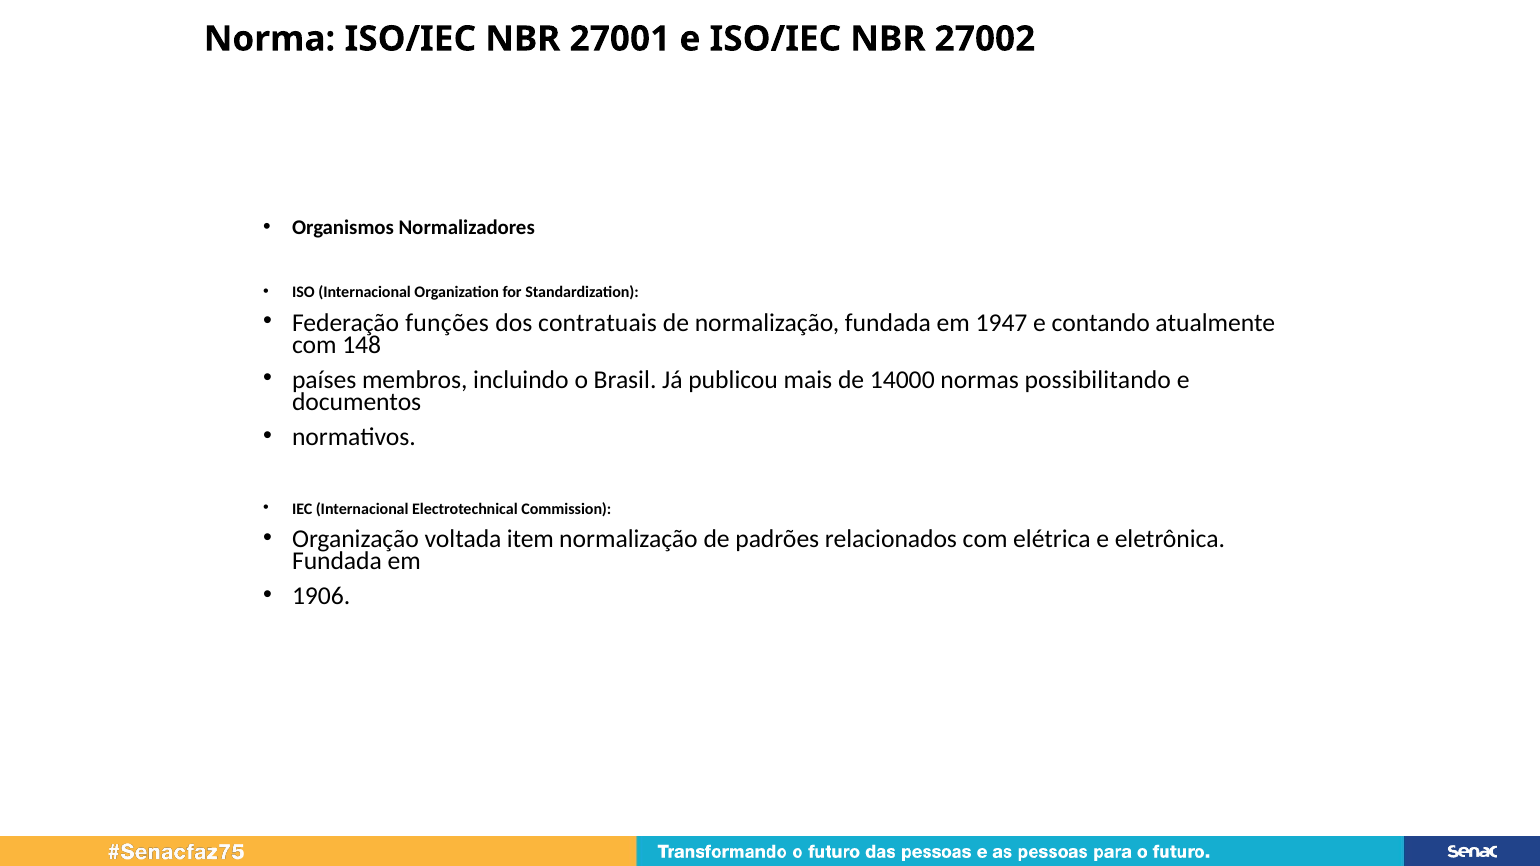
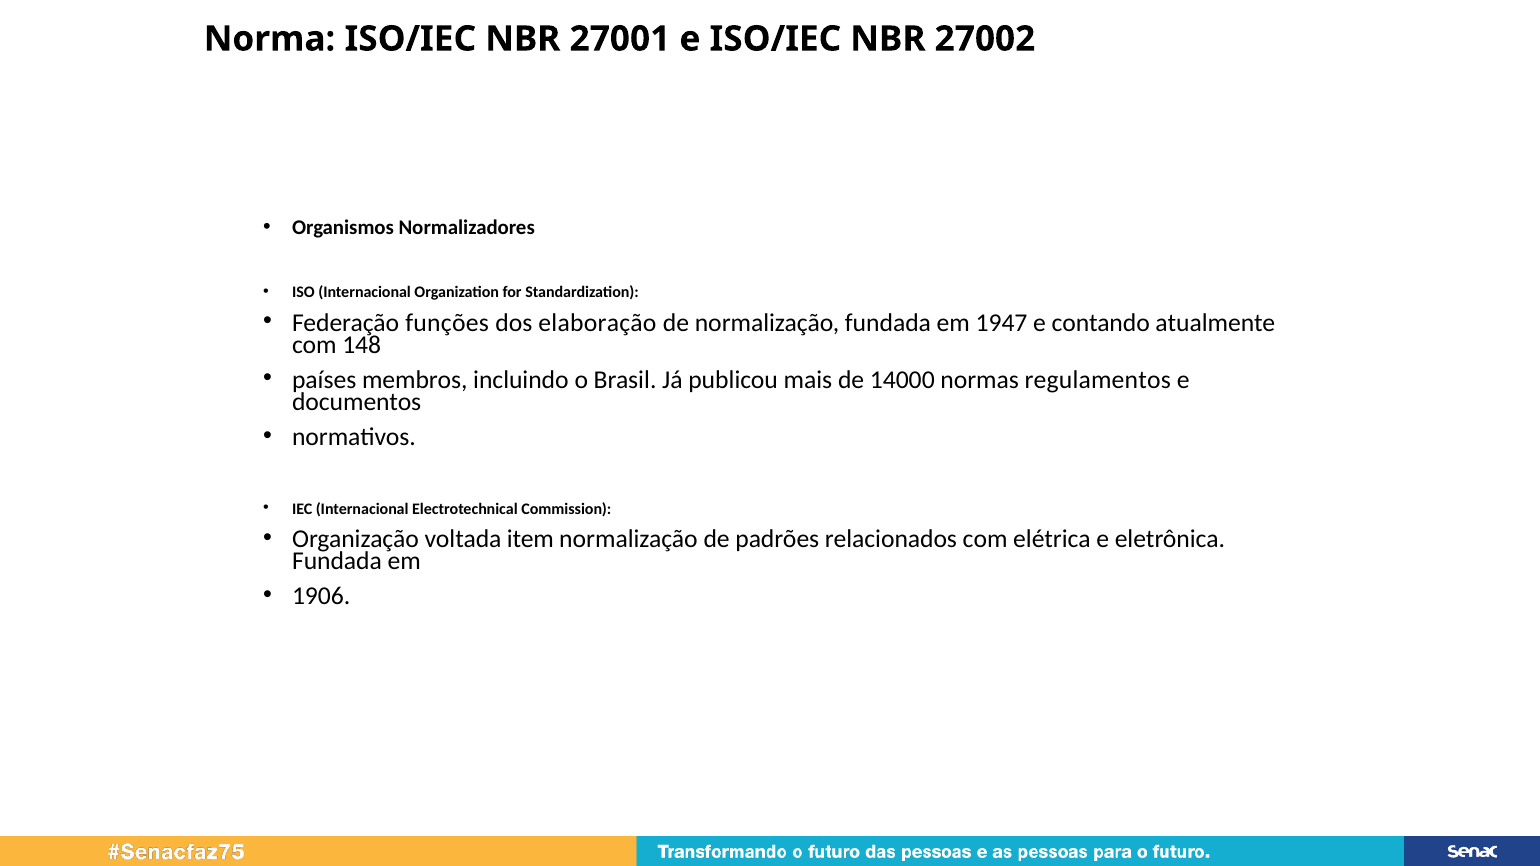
contratuais: contratuais -> elaboração
possibilitando: possibilitando -> regulamentos
